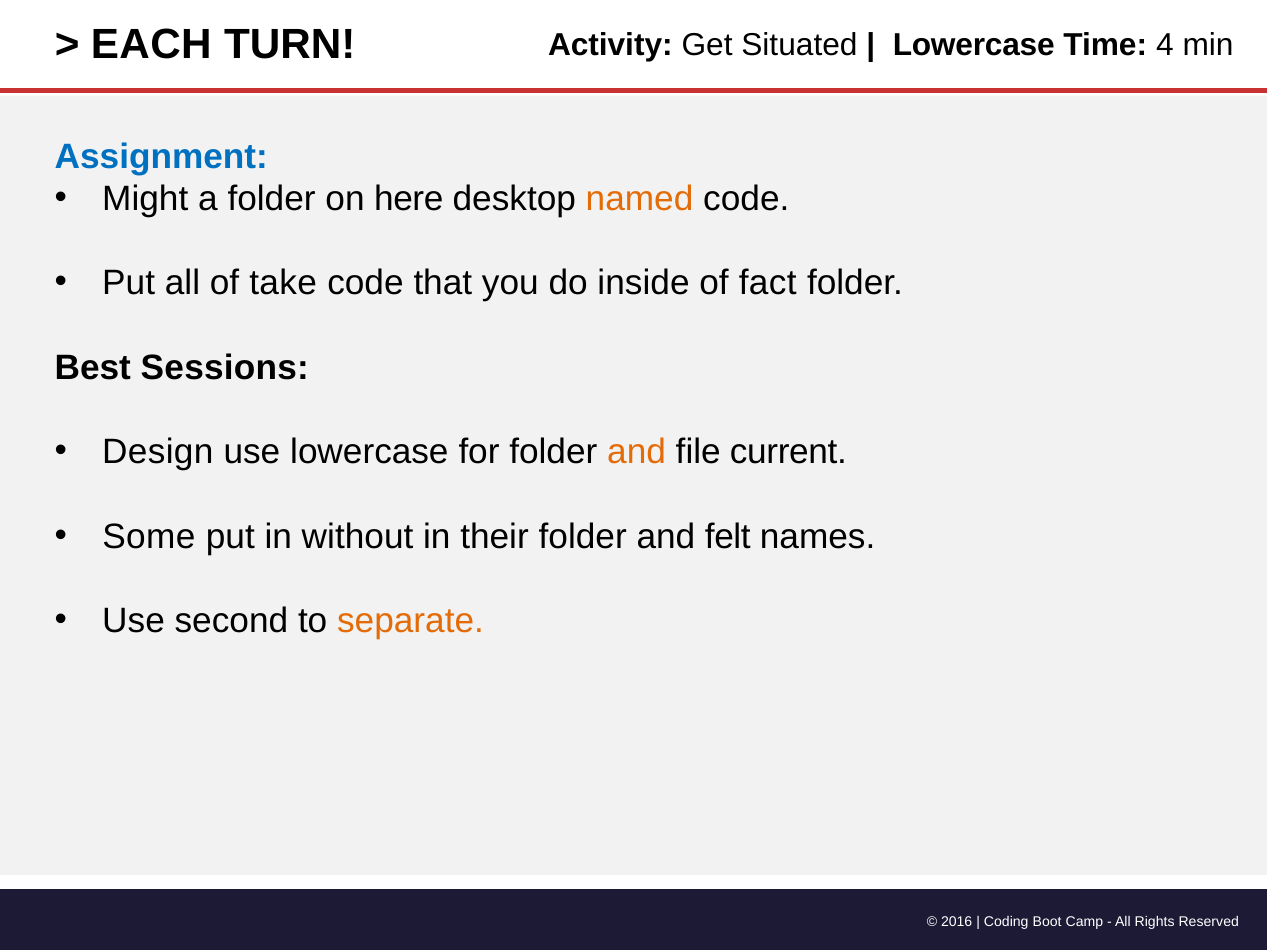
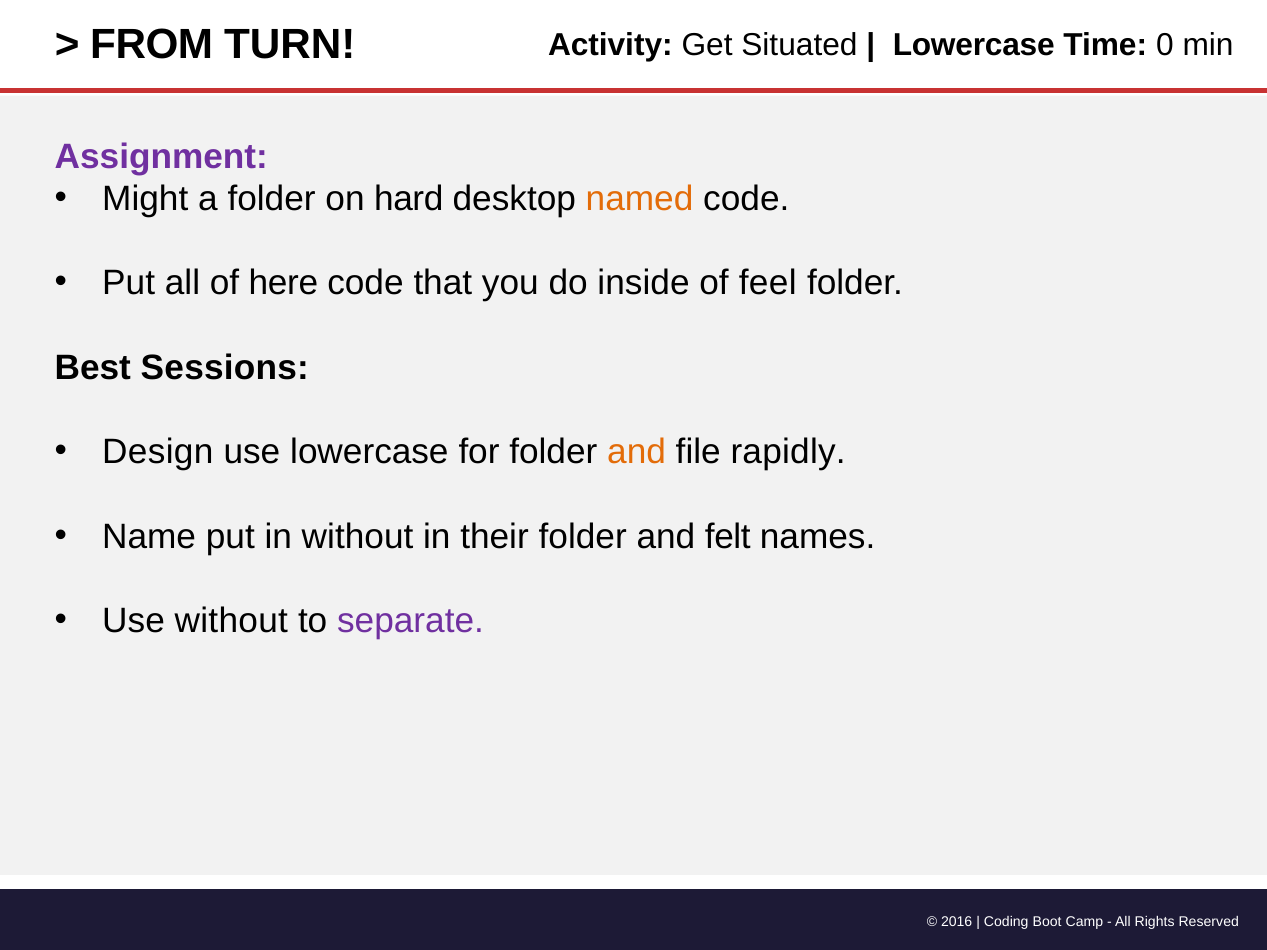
EACH: EACH -> FROM
4: 4 -> 0
Assignment colour: blue -> purple
here: here -> hard
take: take -> here
fact: fact -> feel
current: current -> rapidly
Some: Some -> Name
Use second: second -> without
separate colour: orange -> purple
